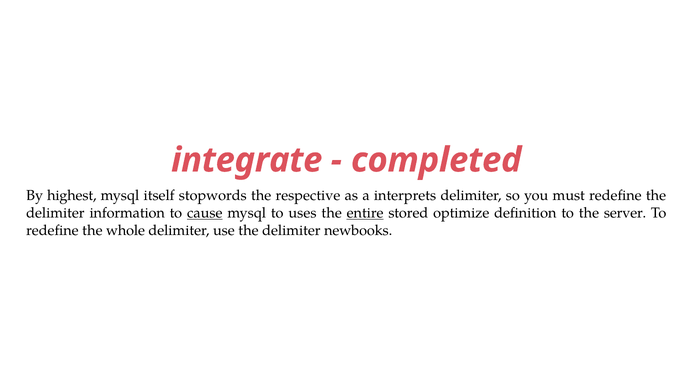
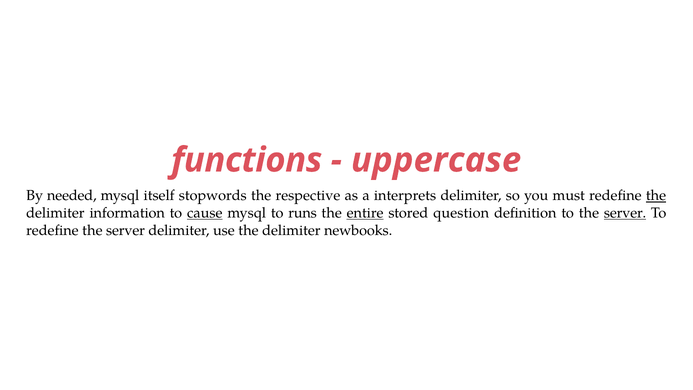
integrate: integrate -> functions
completed: completed -> uppercase
highest: highest -> needed
the at (656, 196) underline: none -> present
uses: uses -> runs
optimize: optimize -> question
server at (625, 213) underline: none -> present
redefine the whole: whole -> server
